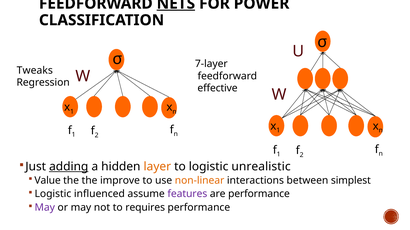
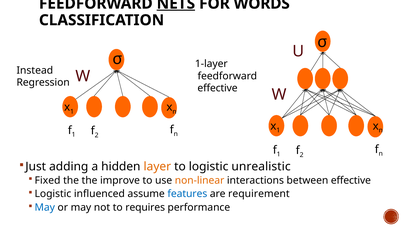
POWER: POWER -> WORDS
7-layer: 7-layer -> 1-layer
Tweaks: Tweaks -> Instead
adding underline: present -> none
Value: Value -> Fixed
between simplest: simplest -> effective
features colour: purple -> blue
are performance: performance -> requirement
May at (45, 208) colour: purple -> blue
